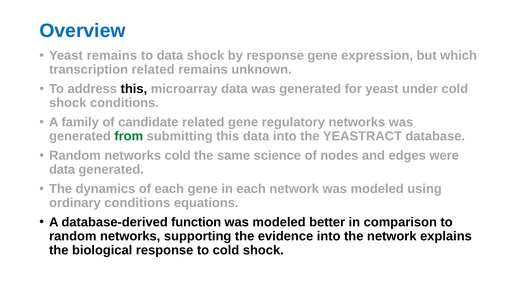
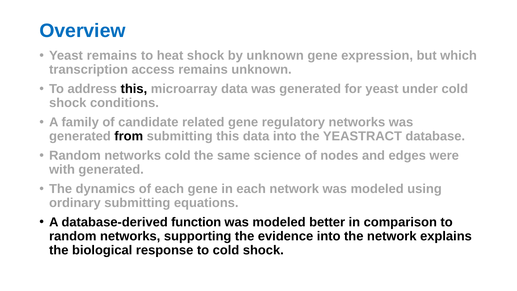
to data: data -> heat
by response: response -> unknown
transcription related: related -> access
from colour: green -> black
data at (62, 169): data -> with
ordinary conditions: conditions -> submitting
